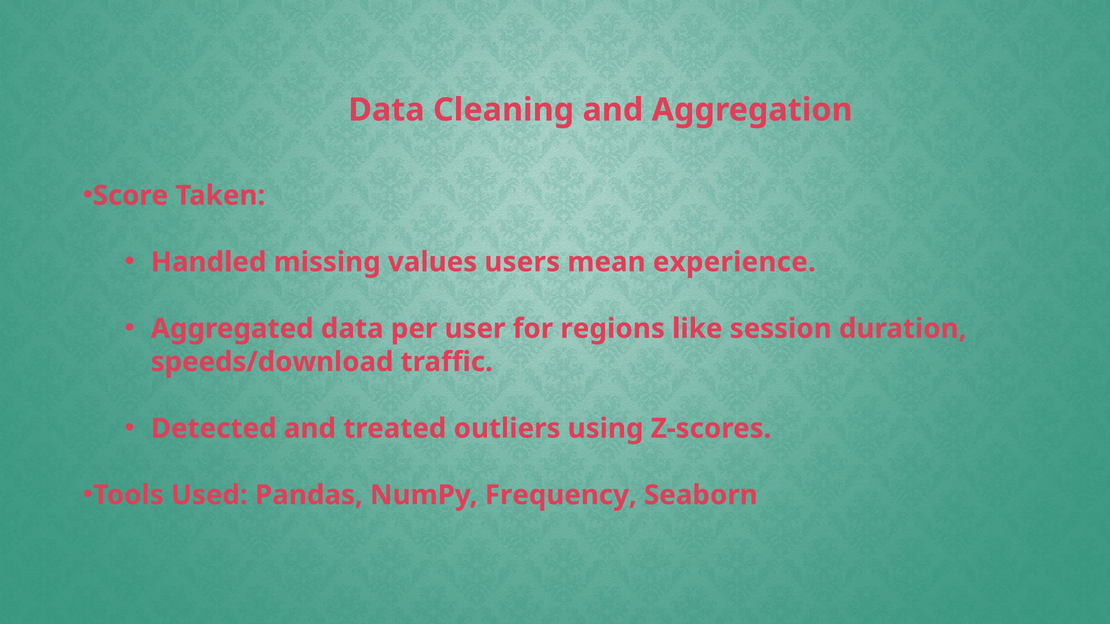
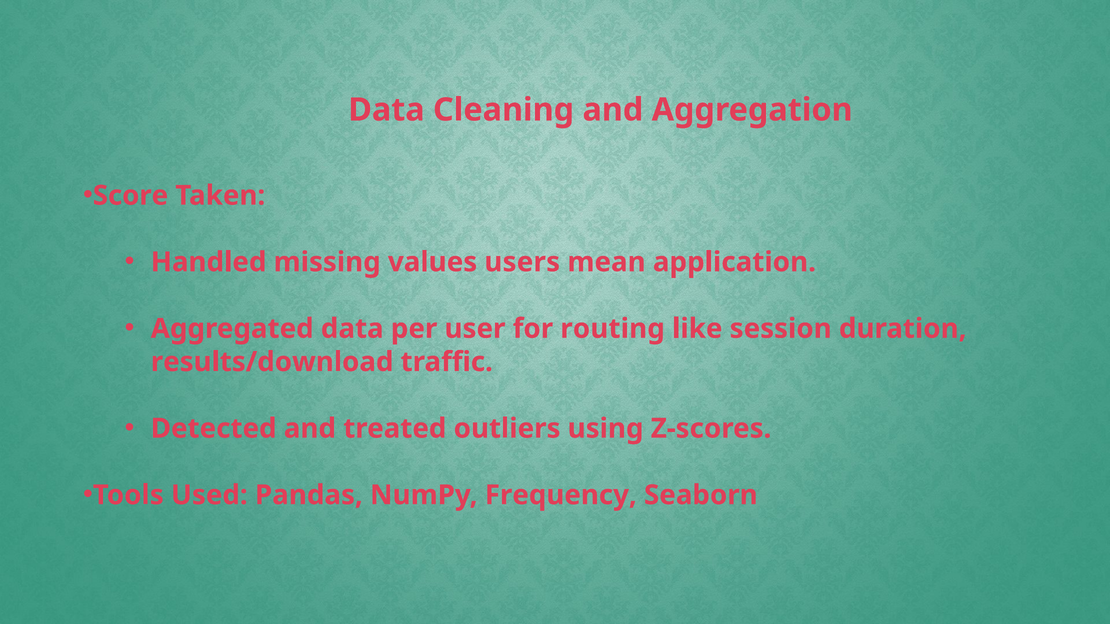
experience: experience -> application
regions: regions -> routing
speeds/download: speeds/download -> results/download
